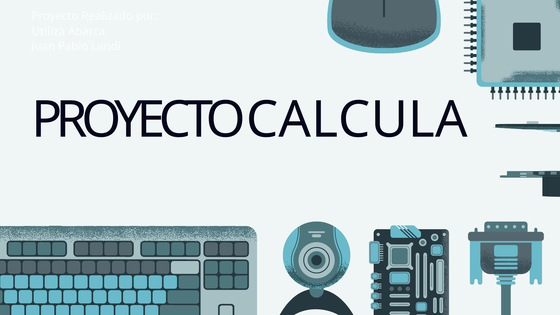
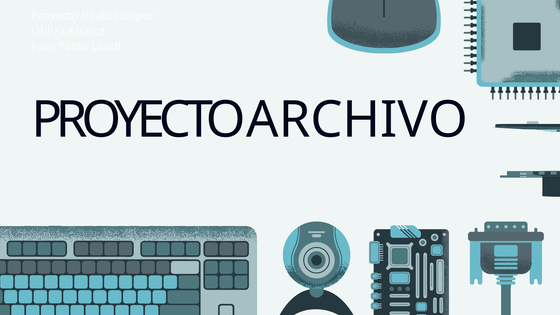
CALCULA: CALCULA -> ARCHIVO
